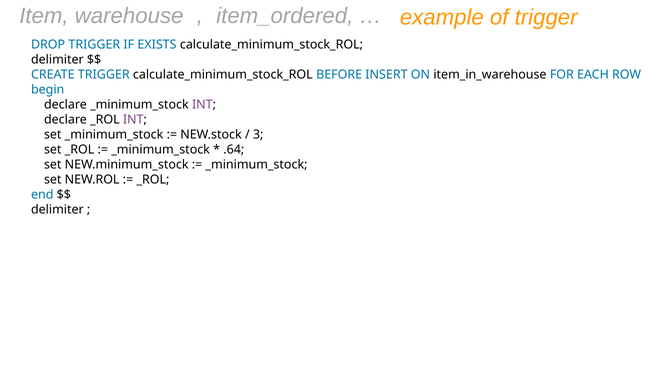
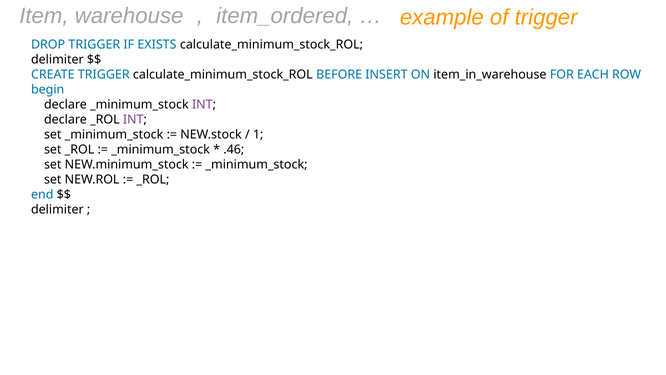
3: 3 -> 1
.64: .64 -> .46
